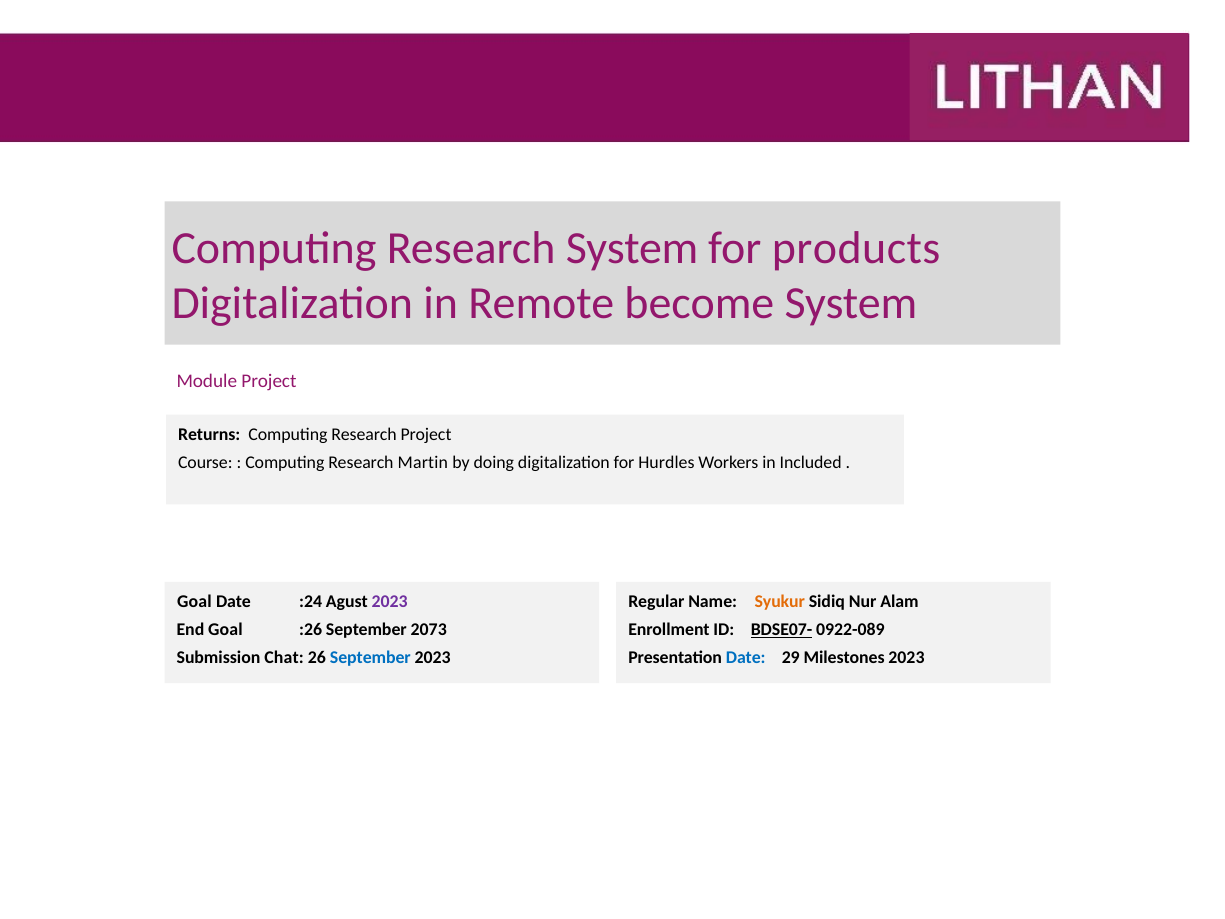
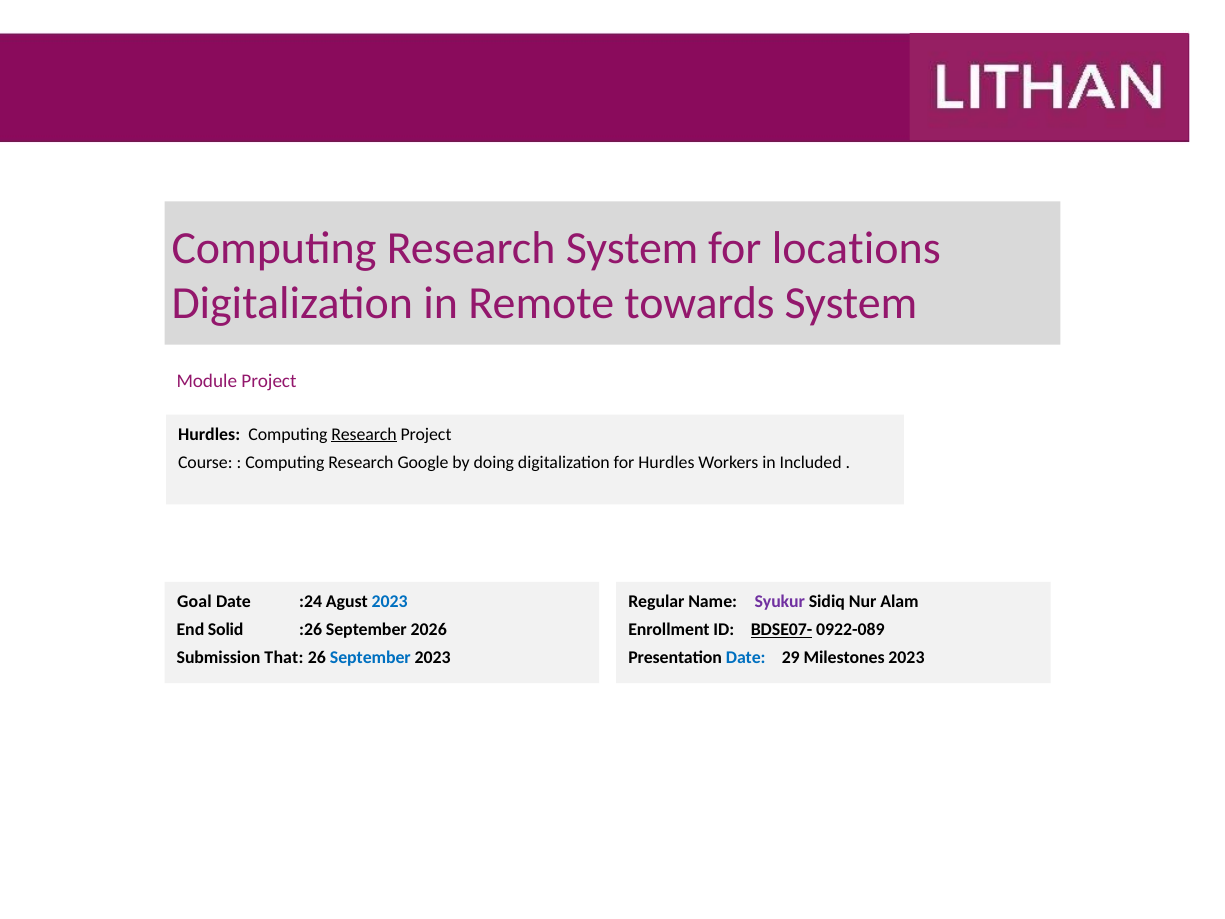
products: products -> locations
become: become -> towards
Returns at (209, 434): Returns -> Hurdles
Research at (364, 434) underline: none -> present
Martin: Martin -> Google
2023 at (390, 601) colour: purple -> blue
Syukur colour: orange -> purple
End Goal: Goal -> Solid
2073: 2073 -> 2026
Chat: Chat -> That
